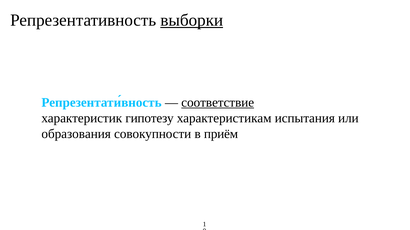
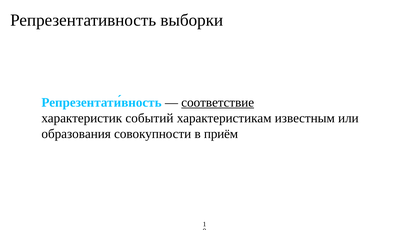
выборки underline: present -> none
гипотезу: гипотезу -> событий
испытания: испытания -> известным
